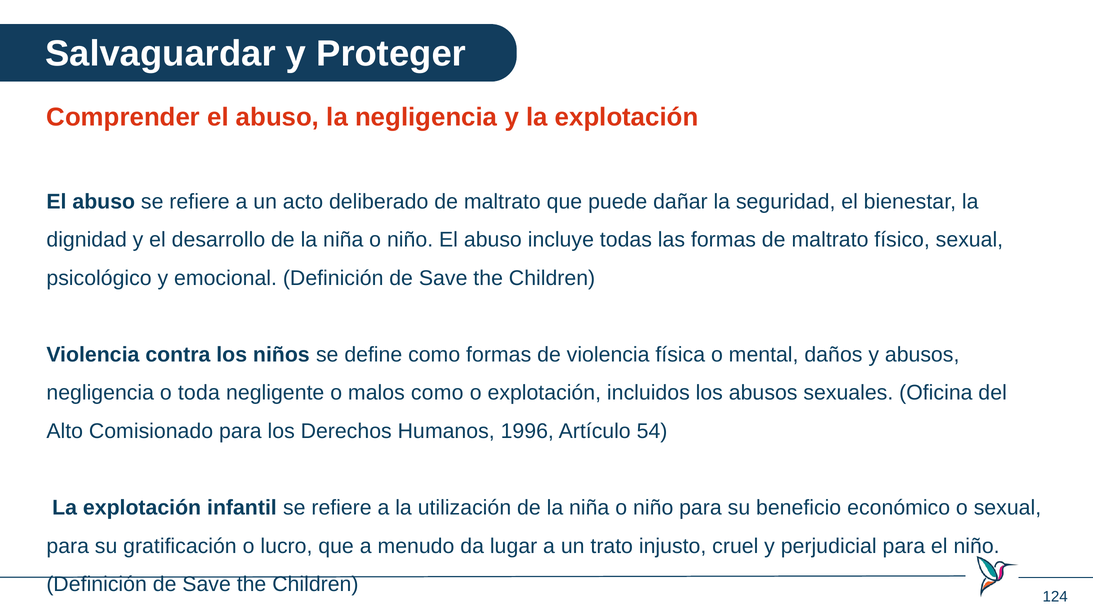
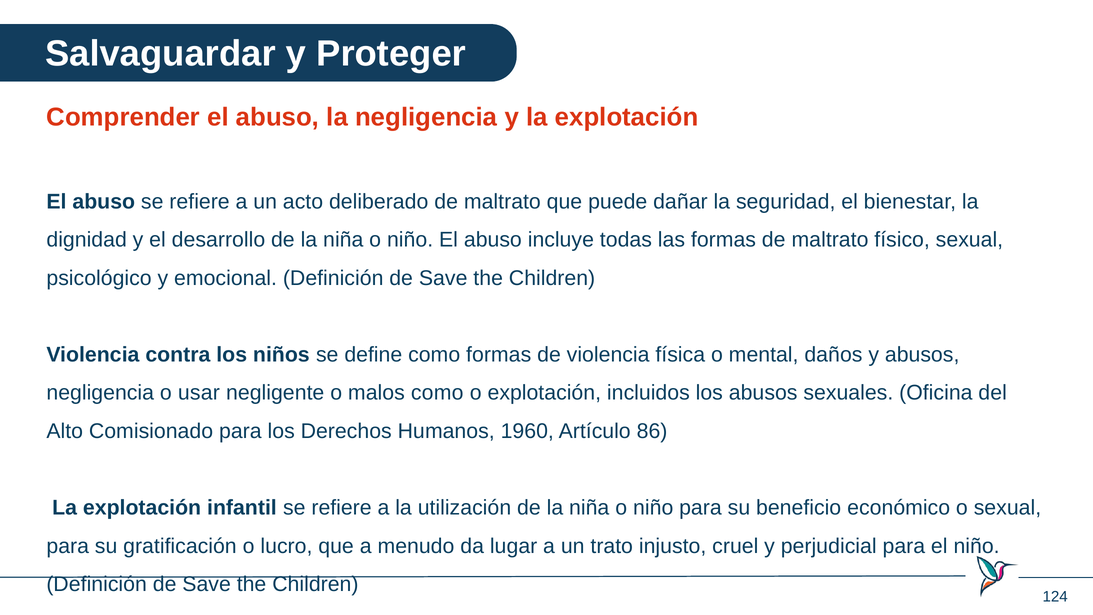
toda: toda -> usar
1996: 1996 -> 1960
54: 54 -> 86
